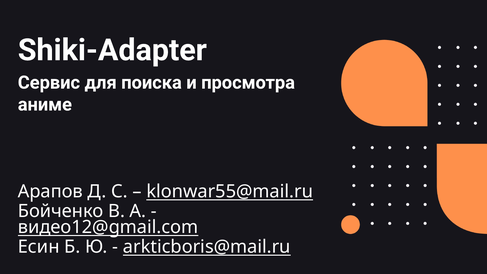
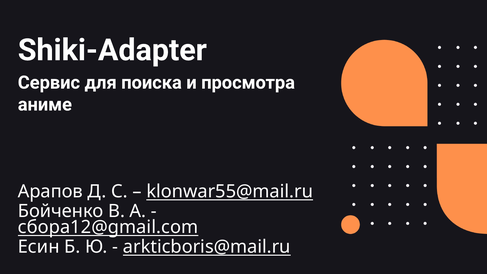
видео12@gmail.com: видео12@gmail.com -> сбора12@gmail.com
